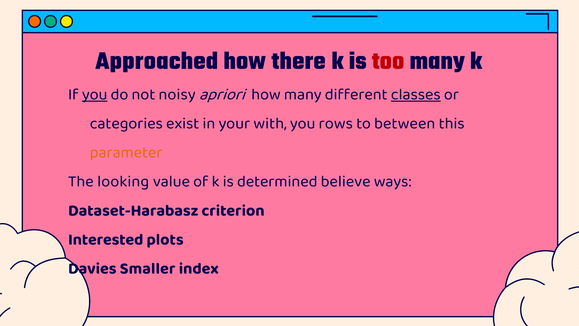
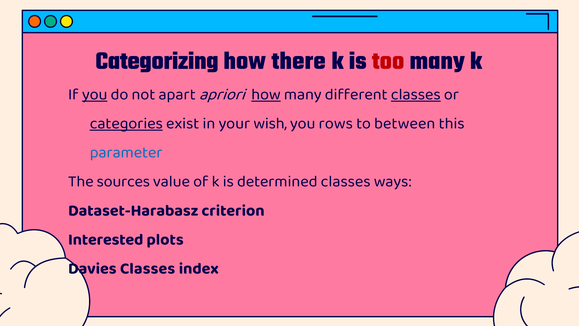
Approached: Approached -> Categorizing
noisy: noisy -> apart
how at (266, 94) underline: none -> present
categories underline: none -> present
with: with -> wish
parameter colour: orange -> blue
looking: looking -> sources
determined believe: believe -> classes
Davies Smaller: Smaller -> Classes
